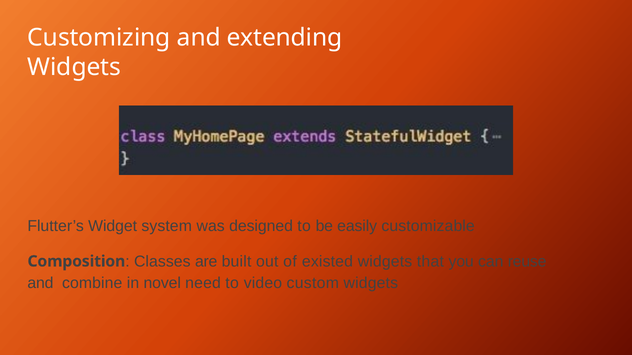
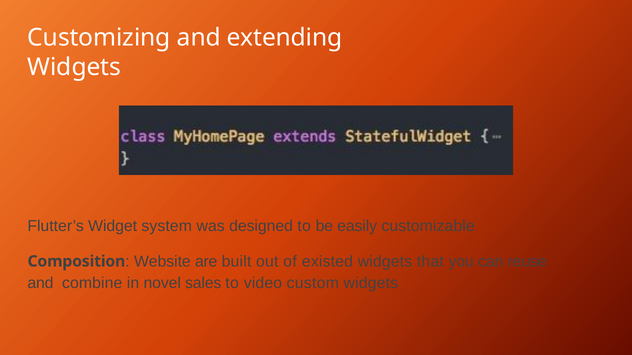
Classes: Classes -> Website
need: need -> sales
